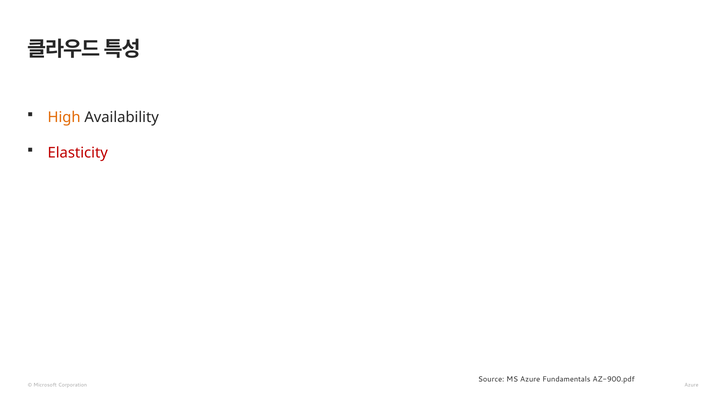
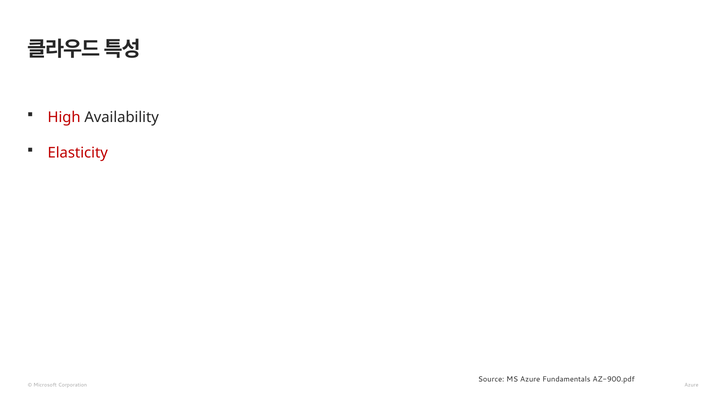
High colour: orange -> red
